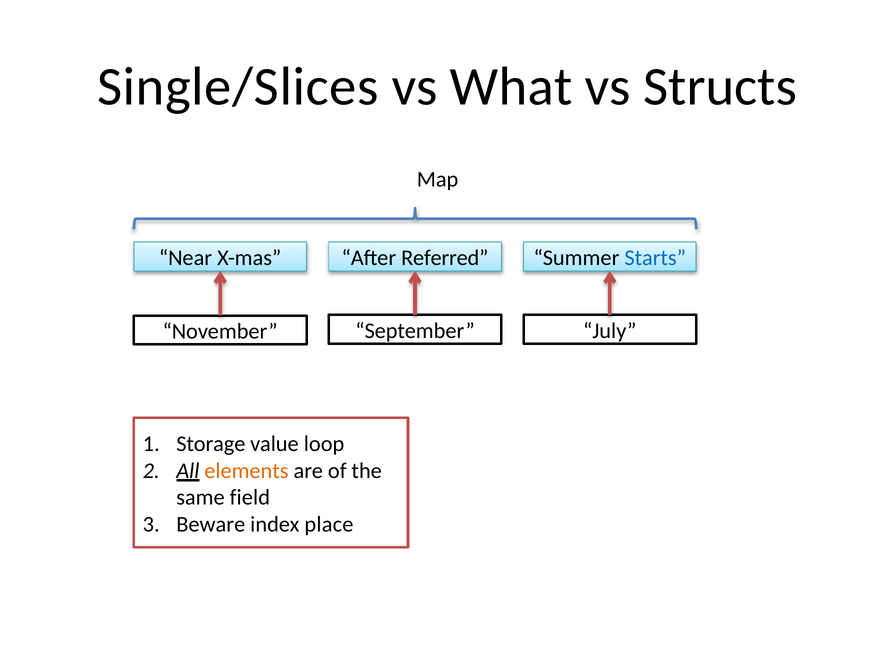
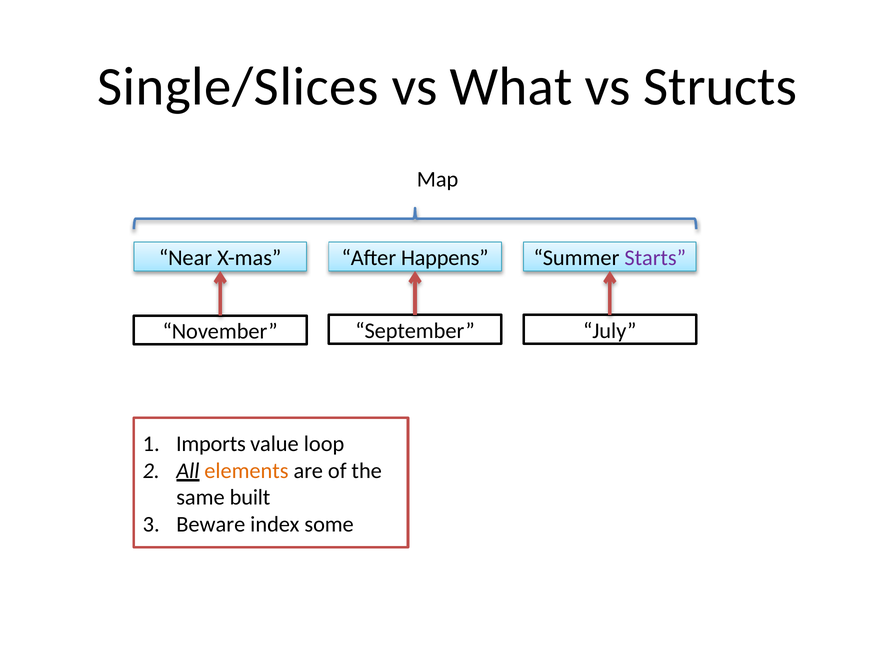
Referred: Referred -> Happens
Starts colour: blue -> purple
Storage: Storage -> Imports
field: field -> built
place: place -> some
